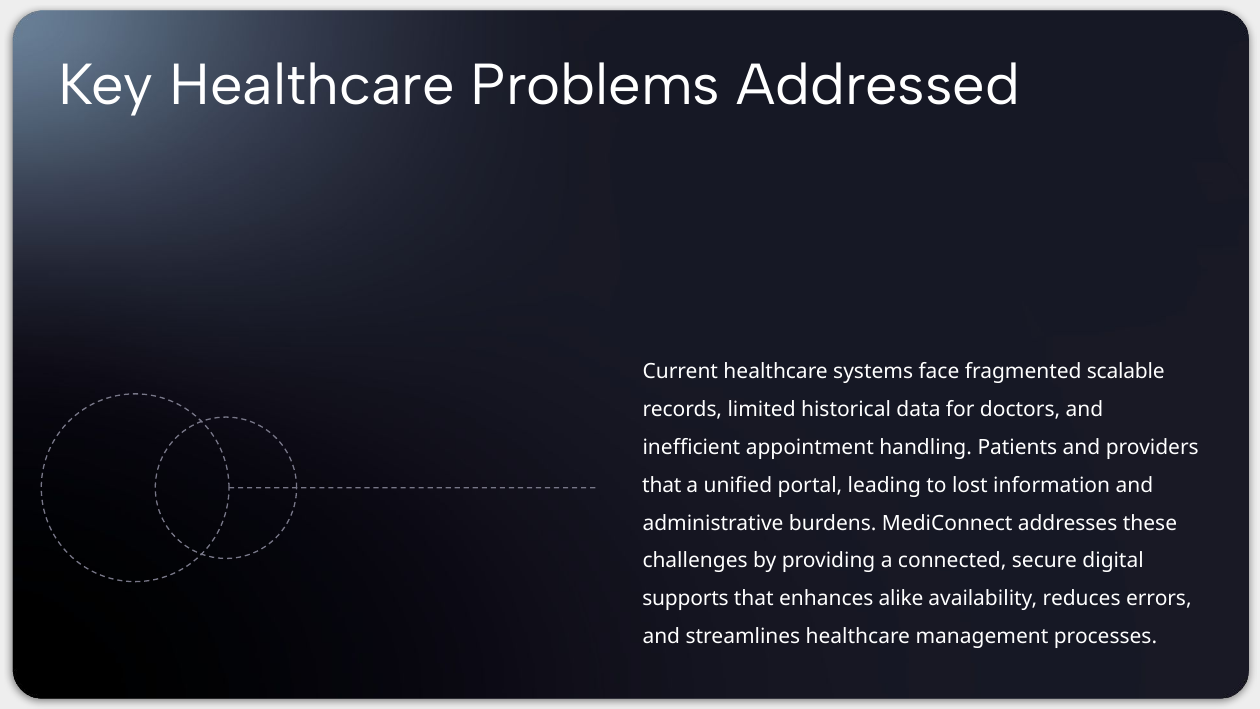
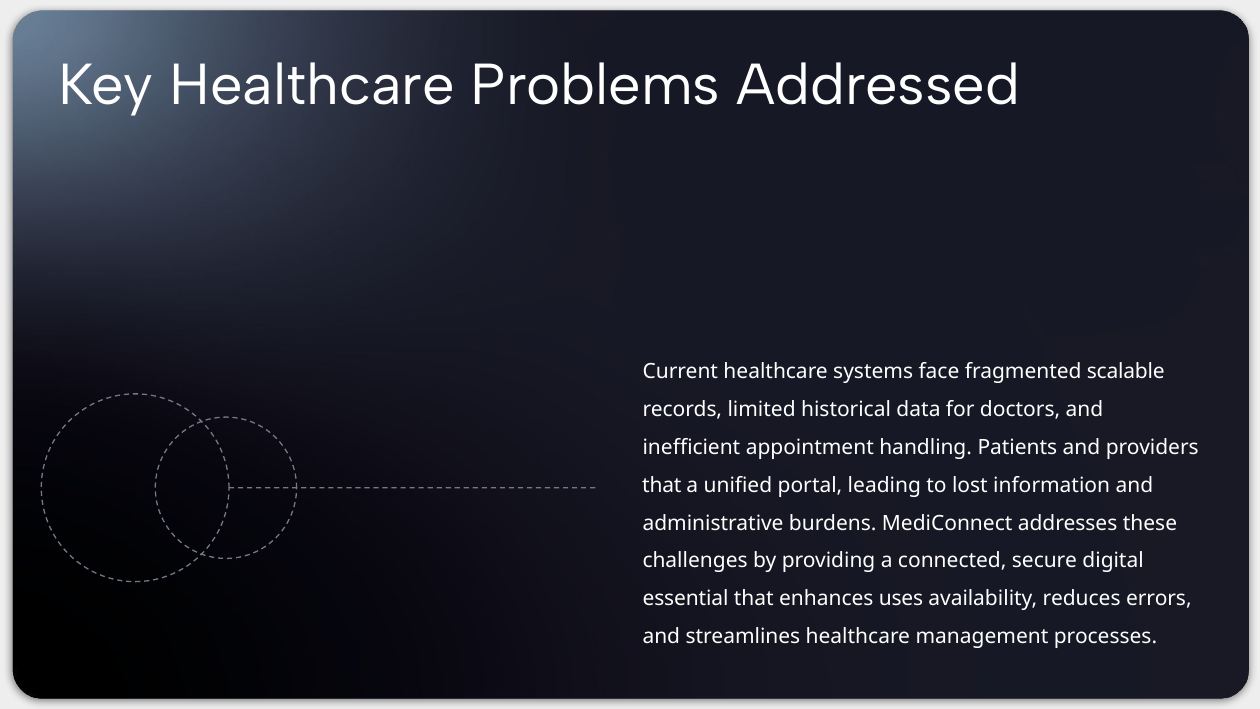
supports: supports -> essential
alike: alike -> uses
